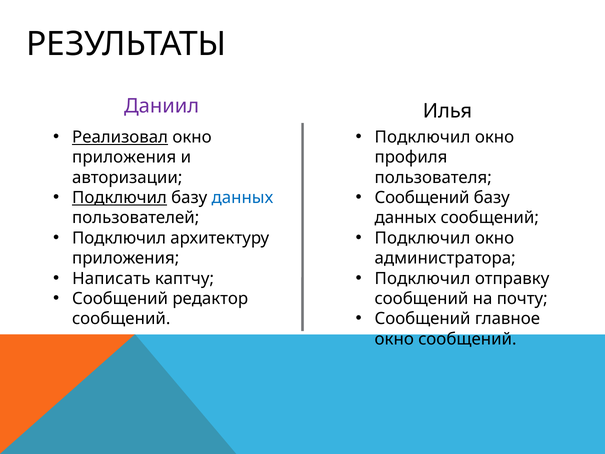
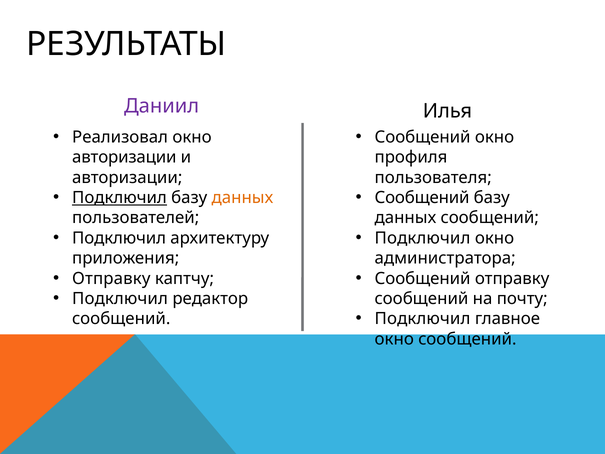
Подключил at (423, 137): Подключил -> Сообщений
Реализовал underline: present -> none
приложения at (124, 157): приложения -> авторизации
данных at (242, 198) colour: blue -> orange
Написать at (111, 278): Написать -> Отправку
Подключил at (423, 278): Подключил -> Сообщений
Сообщений at (120, 299): Сообщений -> Подключил
Сообщений at (423, 319): Сообщений -> Подключил
